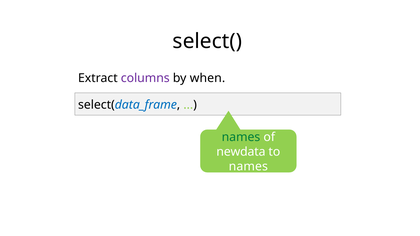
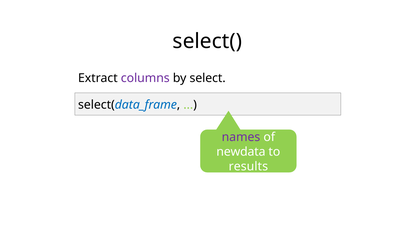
when: when -> select
names at (241, 137) colour: green -> purple
names at (248, 167): names -> results
